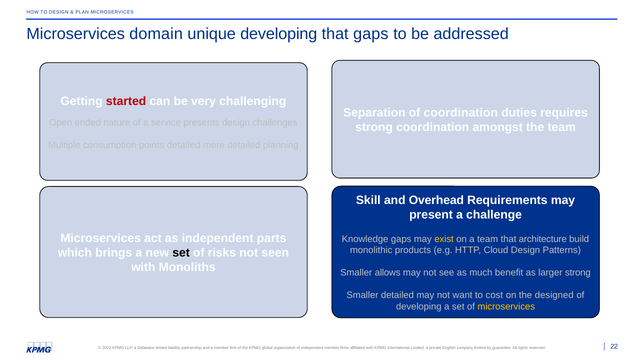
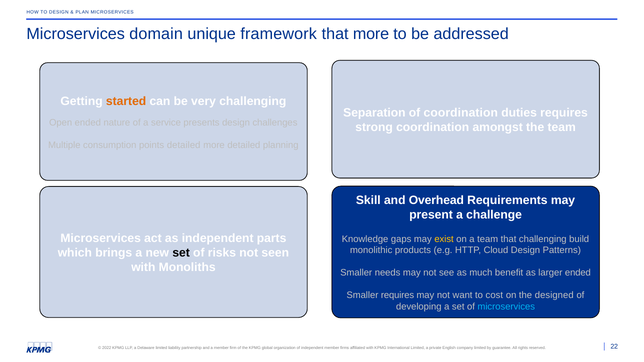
unique developing: developing -> framework
that gaps: gaps -> more
started colour: red -> orange
that architecture: architecture -> challenging
allows: allows -> needs
larger strong: strong -> ended
Smaller detailed: detailed -> requires
microservices at (506, 307) colour: yellow -> light blue
